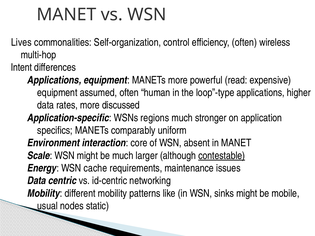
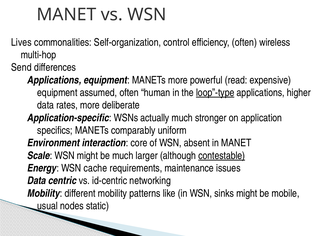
Intent: Intent -> Send
loop”-type underline: none -> present
discussed: discussed -> deliberate
regions: regions -> actually
